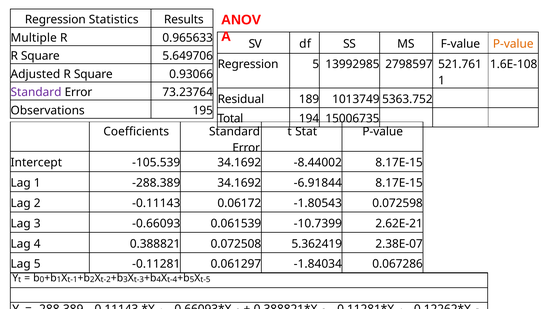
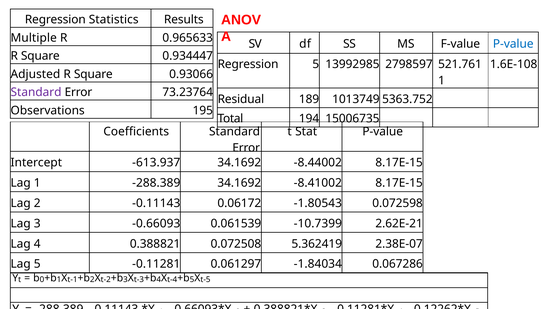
P-value at (513, 44) colour: orange -> blue
5.649706: 5.649706 -> 0.934447
-105.539: -105.539 -> -613.937
-6.91844: -6.91844 -> -8.41002
